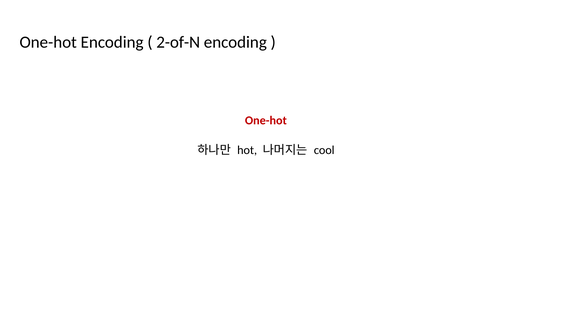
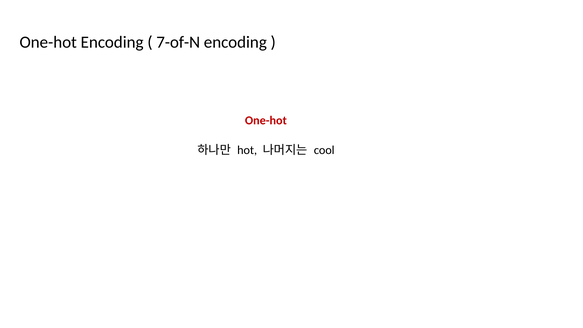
2-of-N: 2-of-N -> 7-of-N
